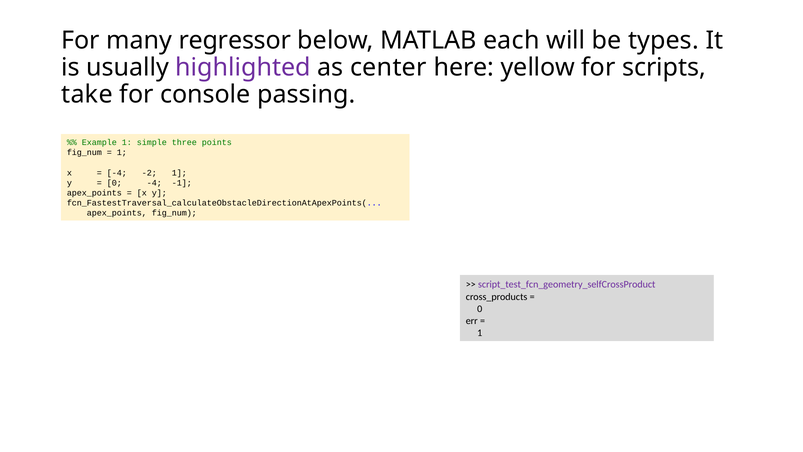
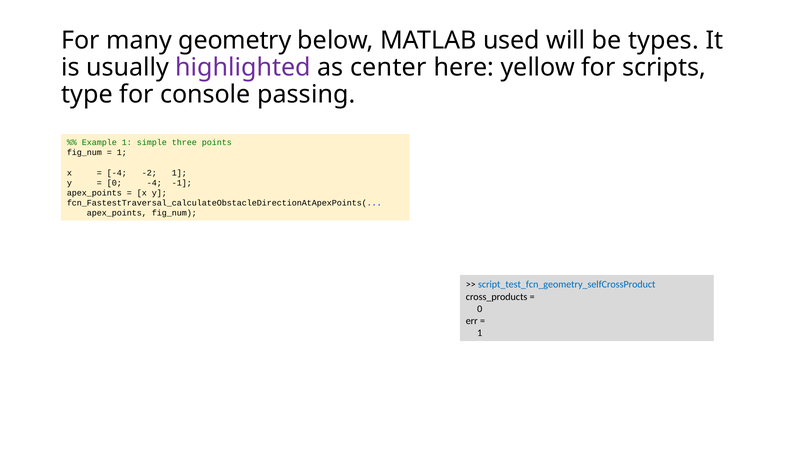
regressor: regressor -> geometry
each: each -> used
take: take -> type
script_test_fcn_geometry_selfCrossProduct colour: purple -> blue
